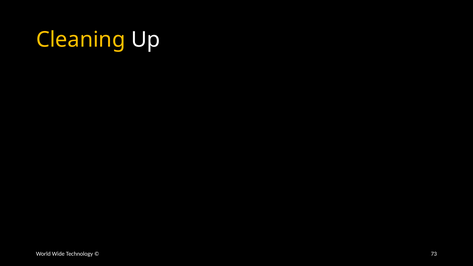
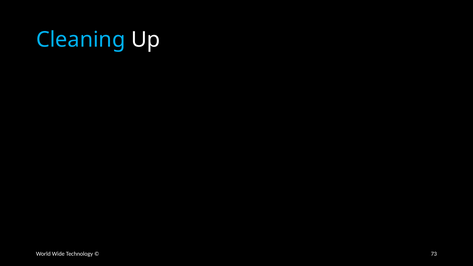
Cleaning colour: yellow -> light blue
